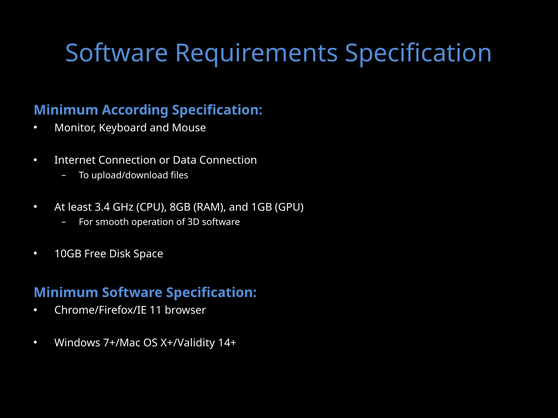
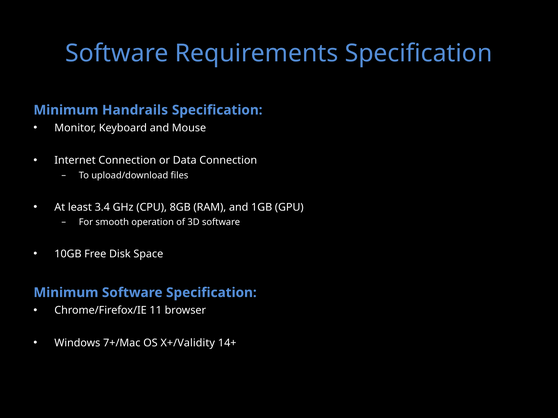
According: According -> Handrails
